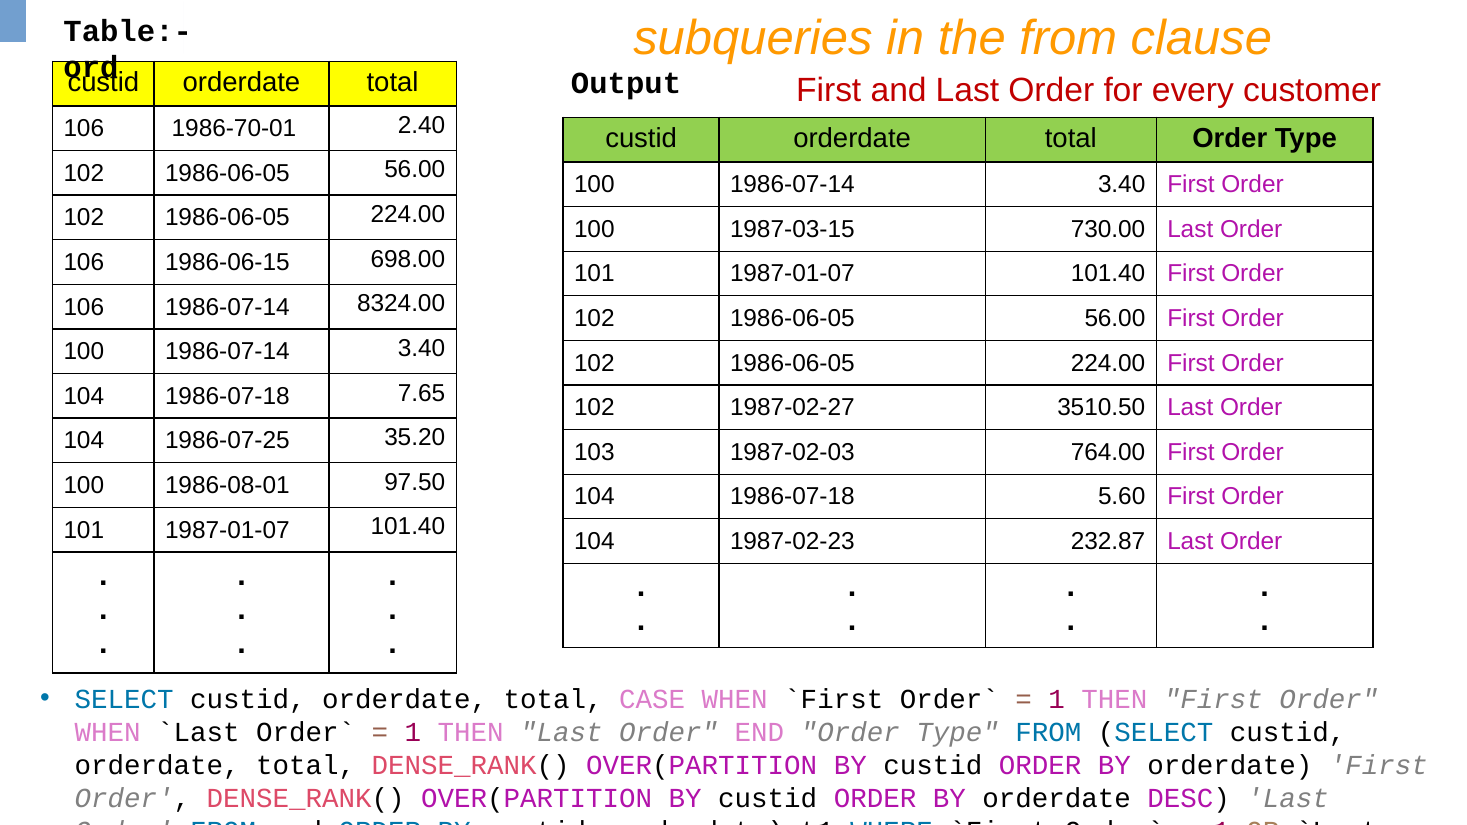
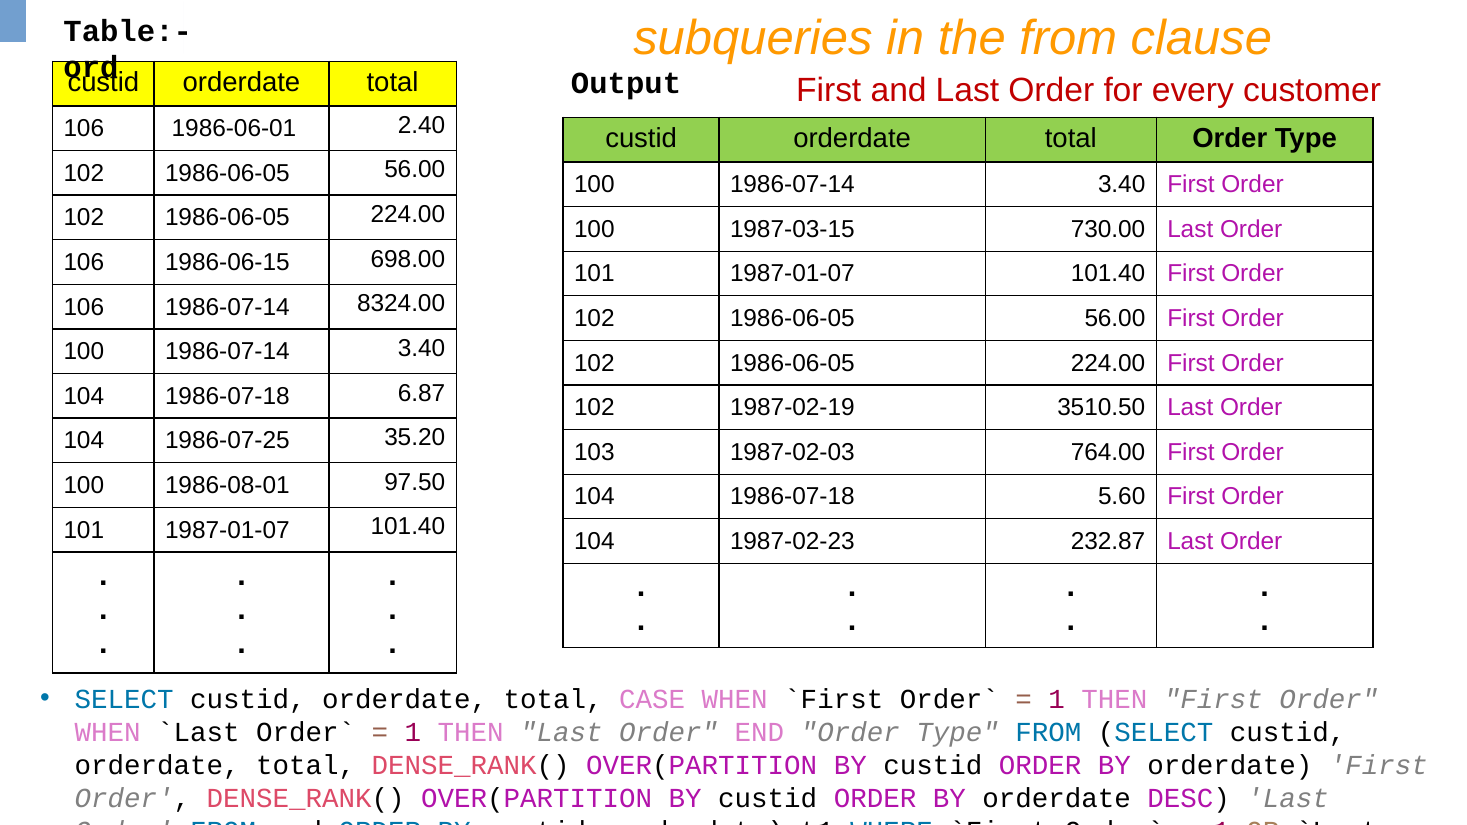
1986-70-01: 1986-70-01 -> 1986-06-01
7.65: 7.65 -> 6.87
1987-02-27: 1987-02-27 -> 1987-02-19
